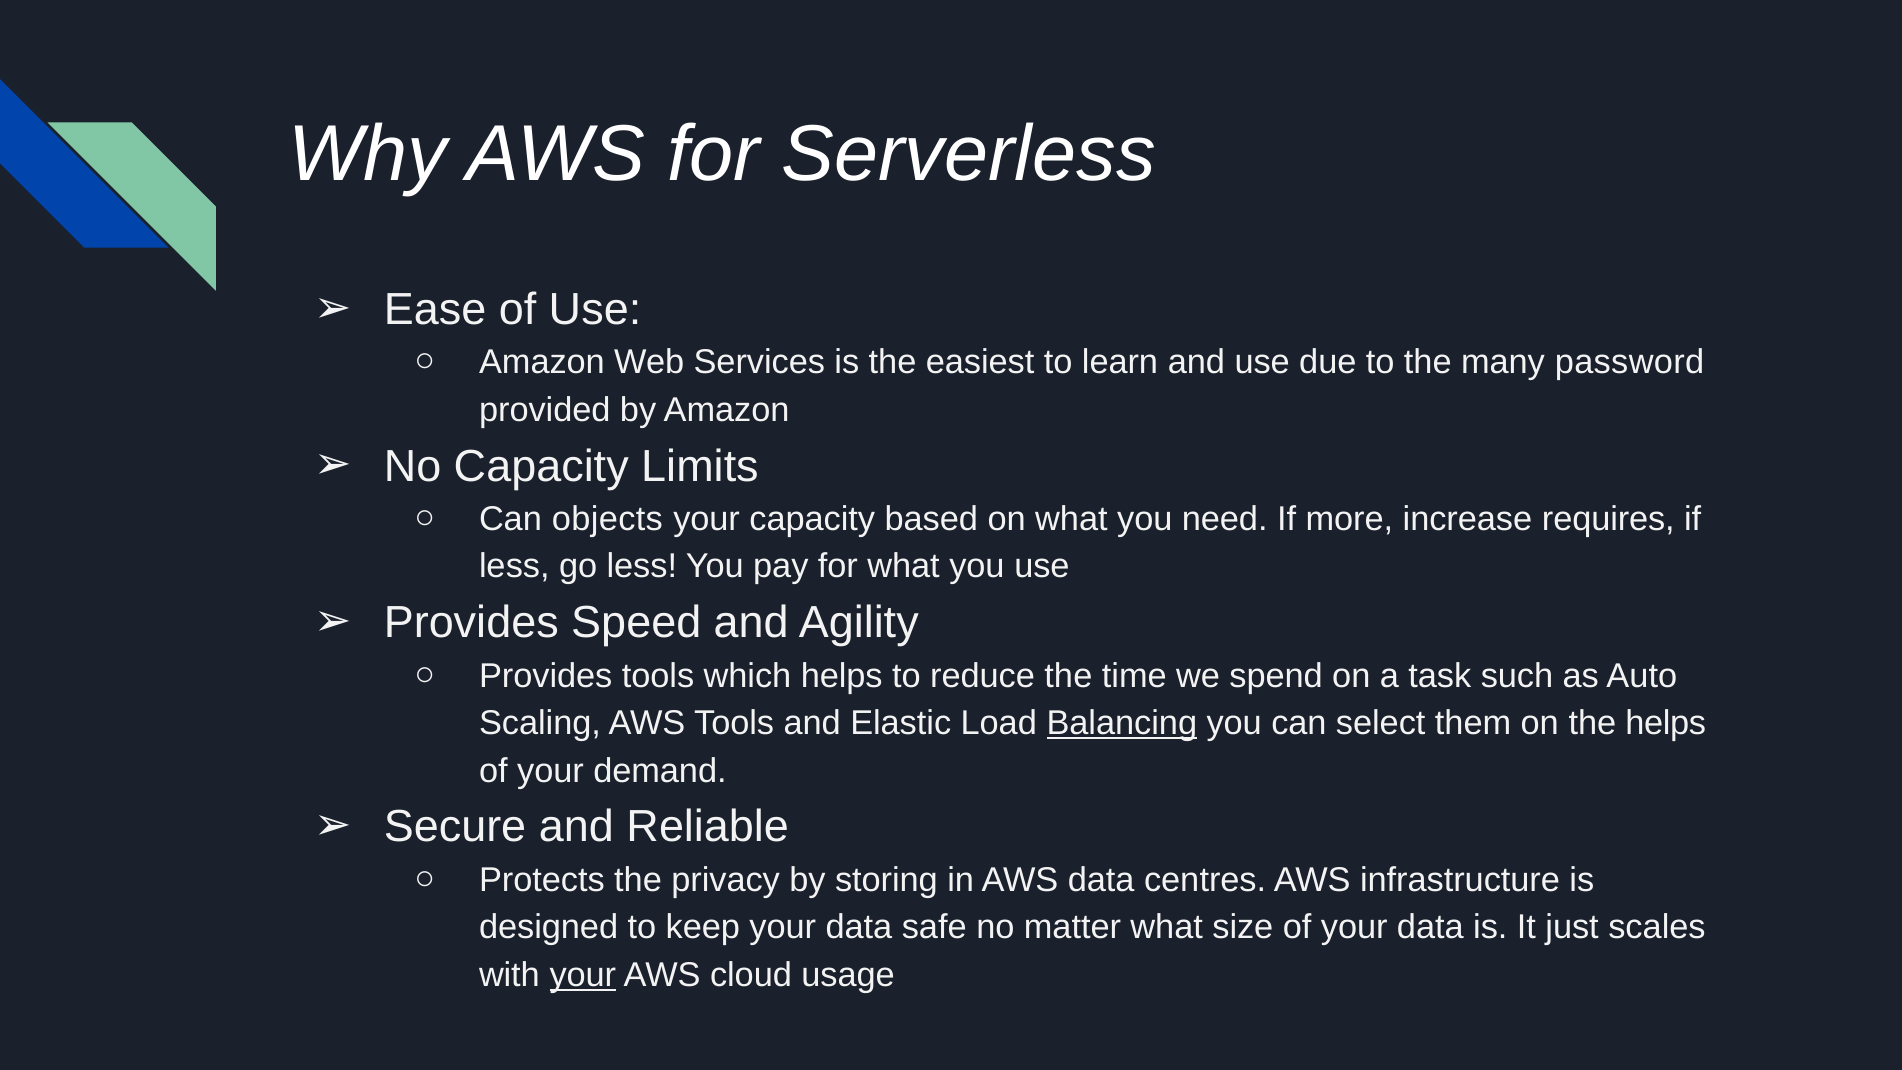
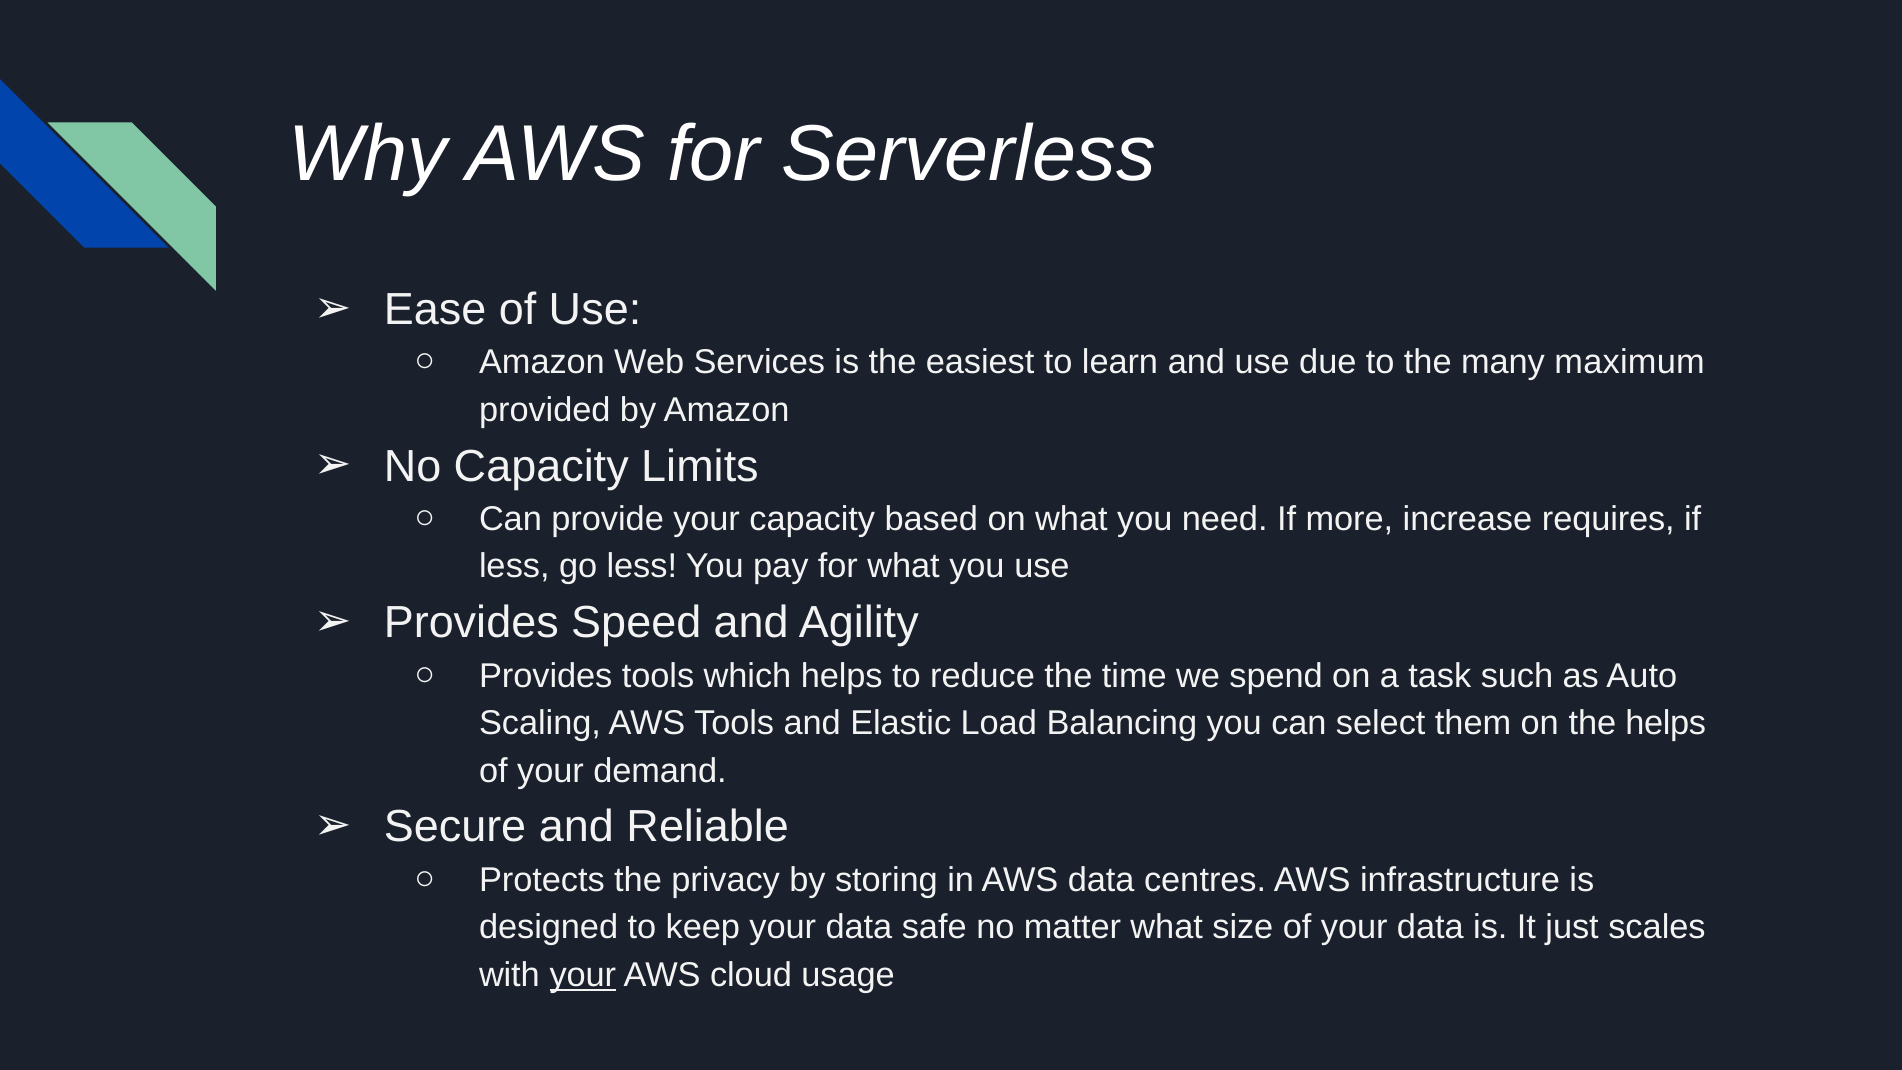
password: password -> maximum
objects: objects -> provide
Balancing underline: present -> none
